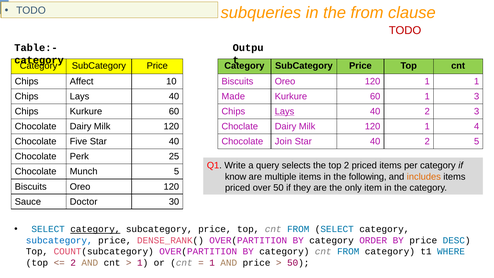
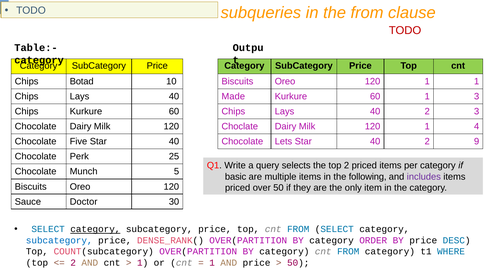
Affect: Affect -> Botad
Lays at (285, 111) underline: present -> none
Join: Join -> Lets
2 5: 5 -> 9
know: know -> basic
includes colour: orange -> purple
